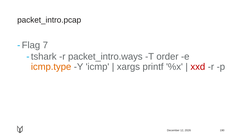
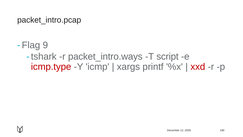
7: 7 -> 9
order: order -> script
icmp.type colour: orange -> red
